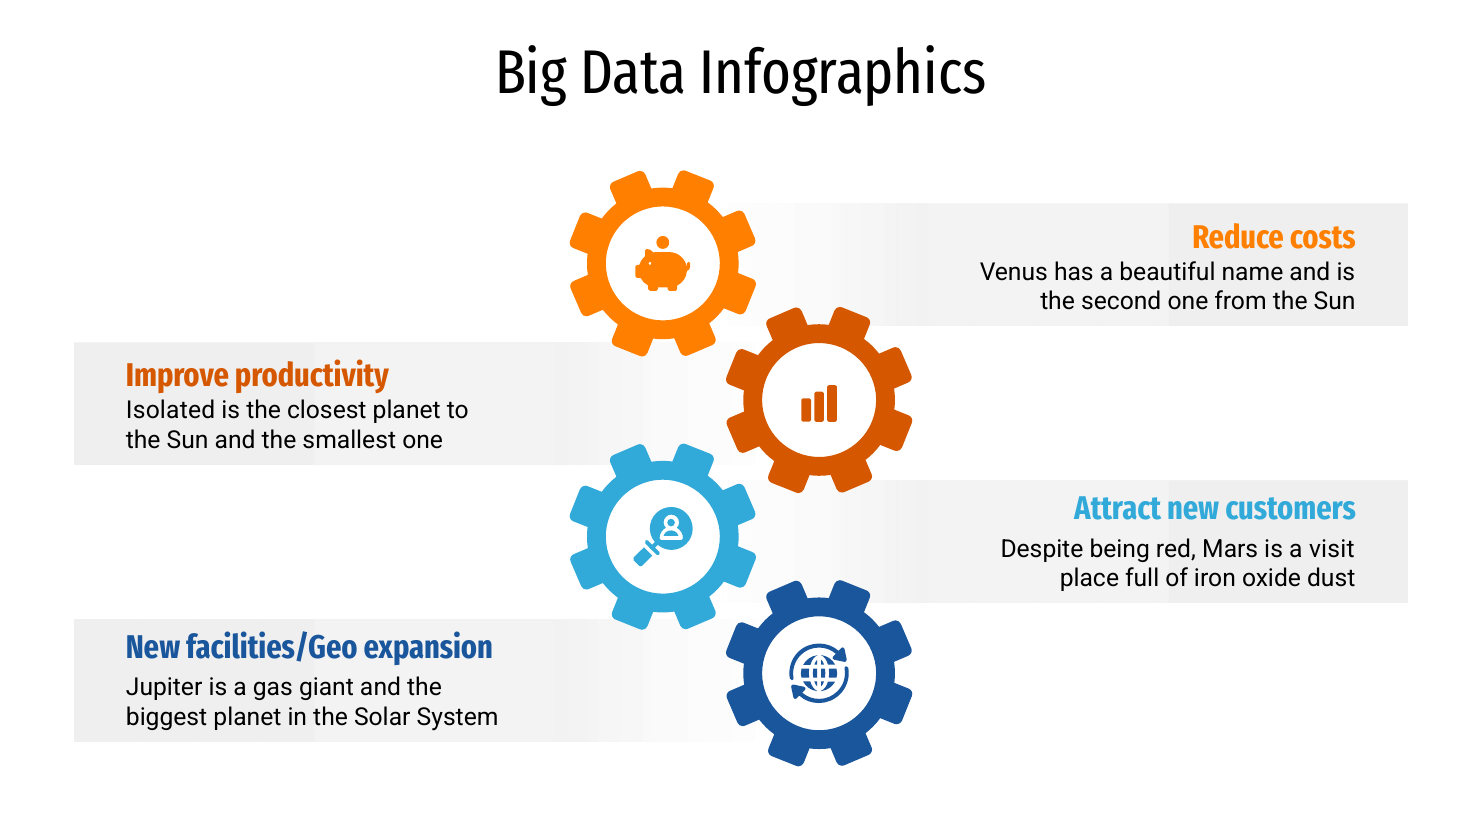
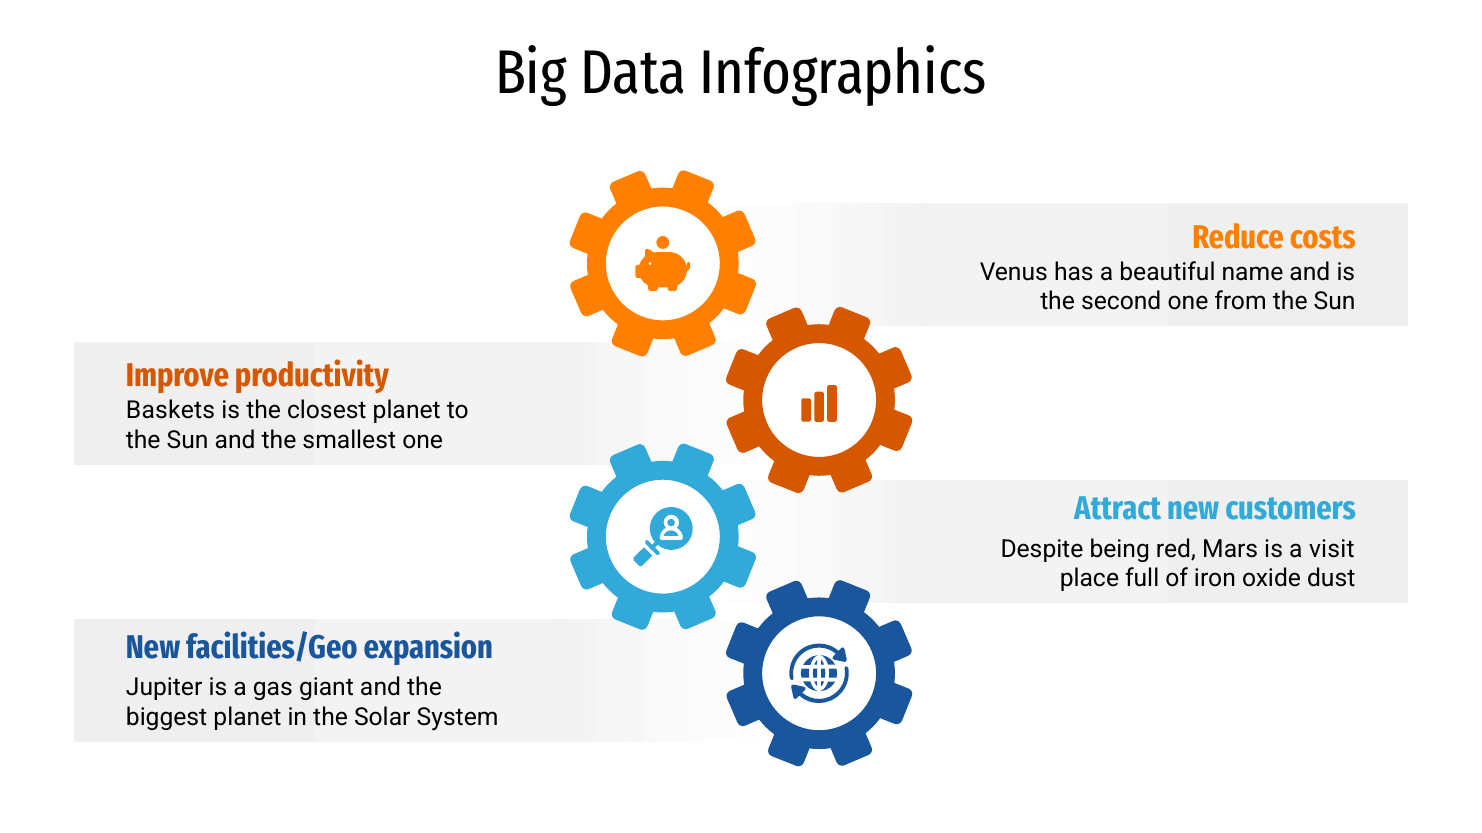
Isolated: Isolated -> Baskets
